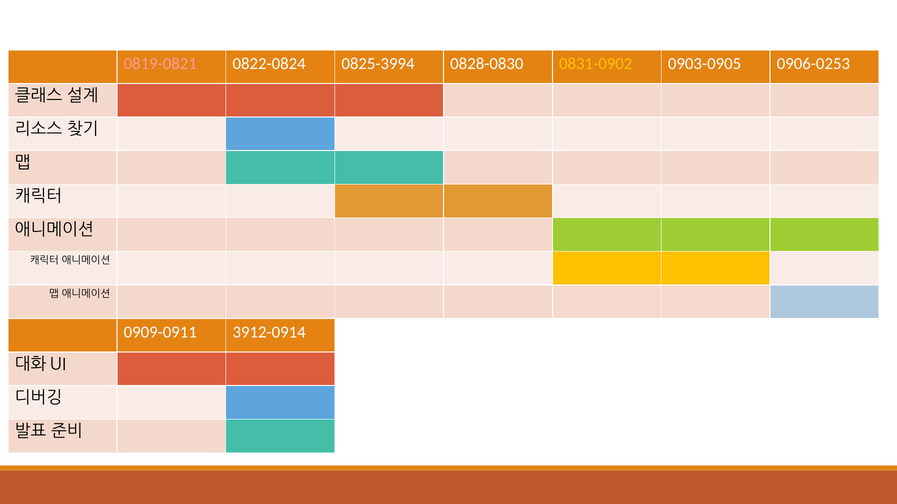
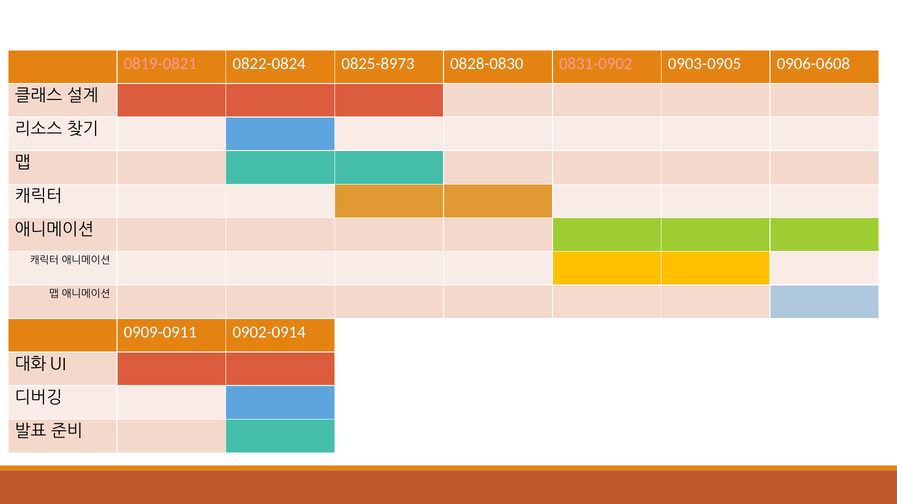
0825-3994: 0825-3994 -> 0825-8973
0831-0902 colour: yellow -> pink
0906-0253: 0906-0253 -> 0906-0608
3912-0914: 3912-0914 -> 0902-0914
